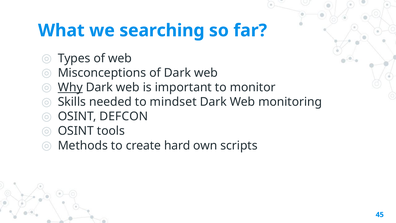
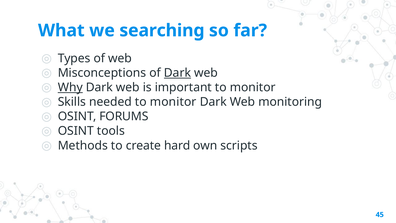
Dark at (177, 73) underline: none -> present
needed to mindset: mindset -> monitor
DEFCON: DEFCON -> FORUMS
